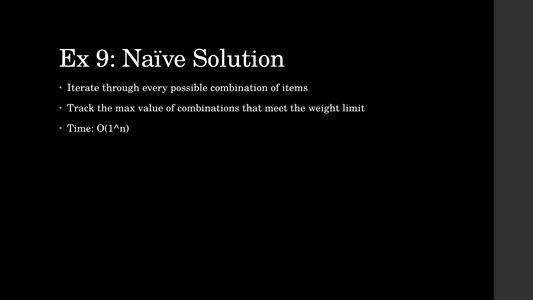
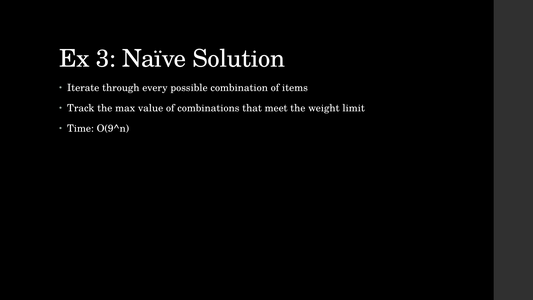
9: 9 -> 3
O(1^n: O(1^n -> O(9^n
